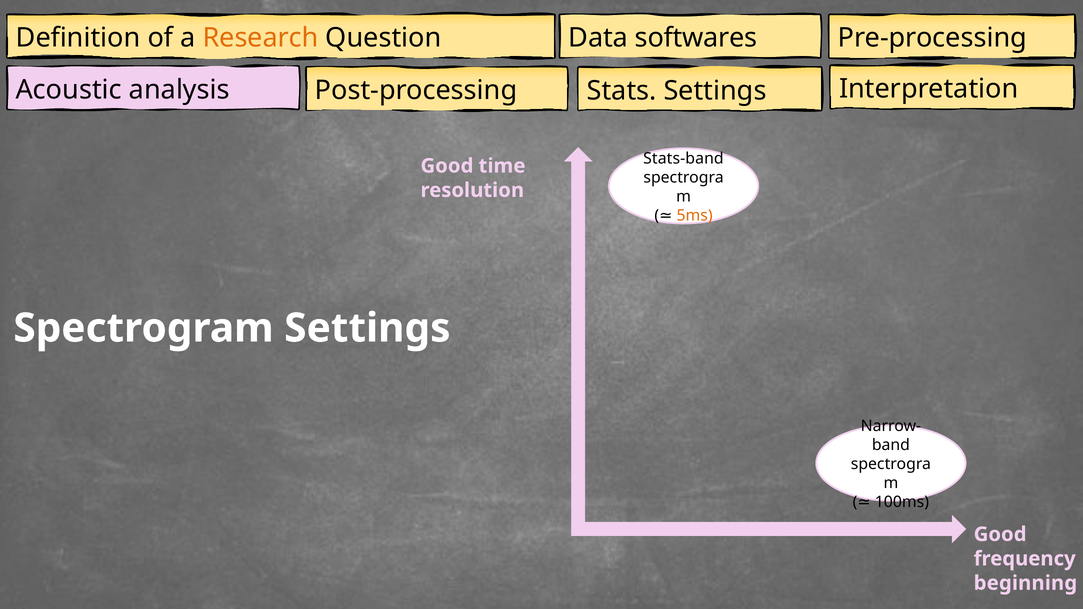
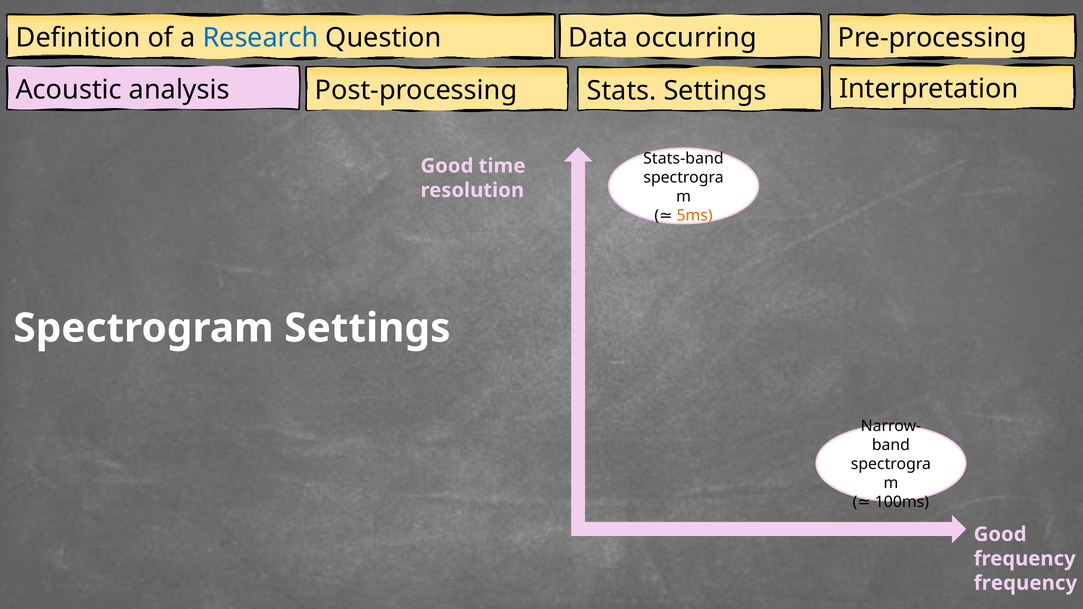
Research colour: orange -> blue
softwares: softwares -> occurring
beginning at (1025, 583): beginning -> frequency
